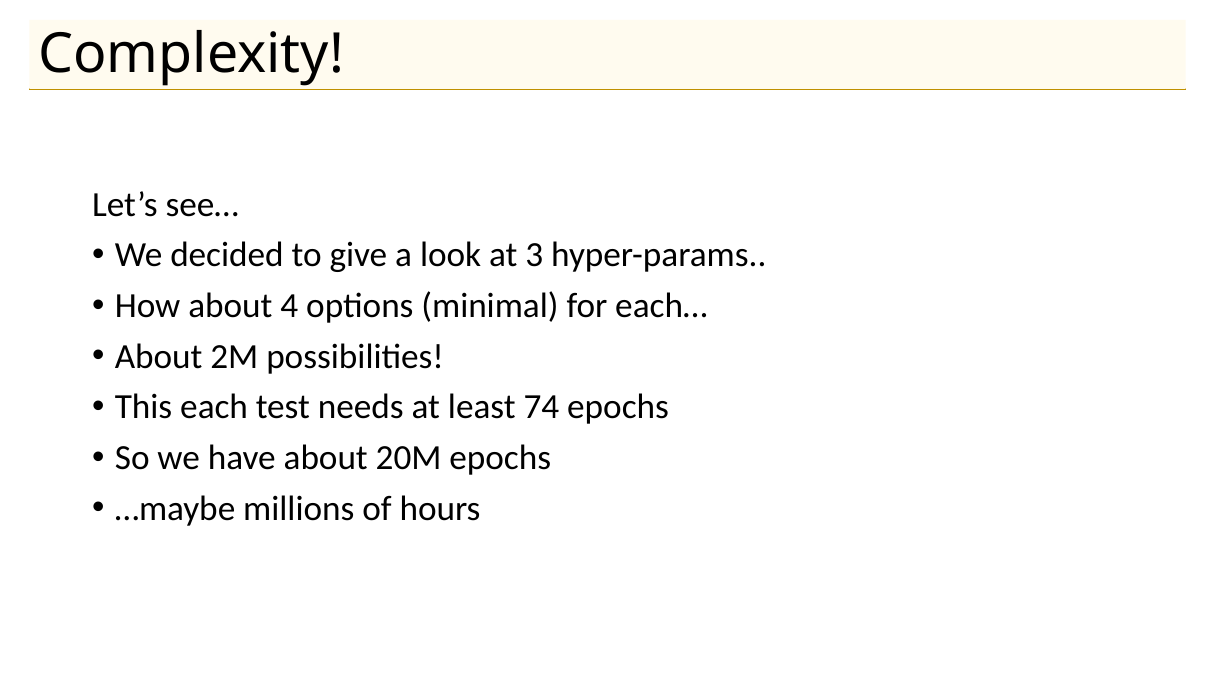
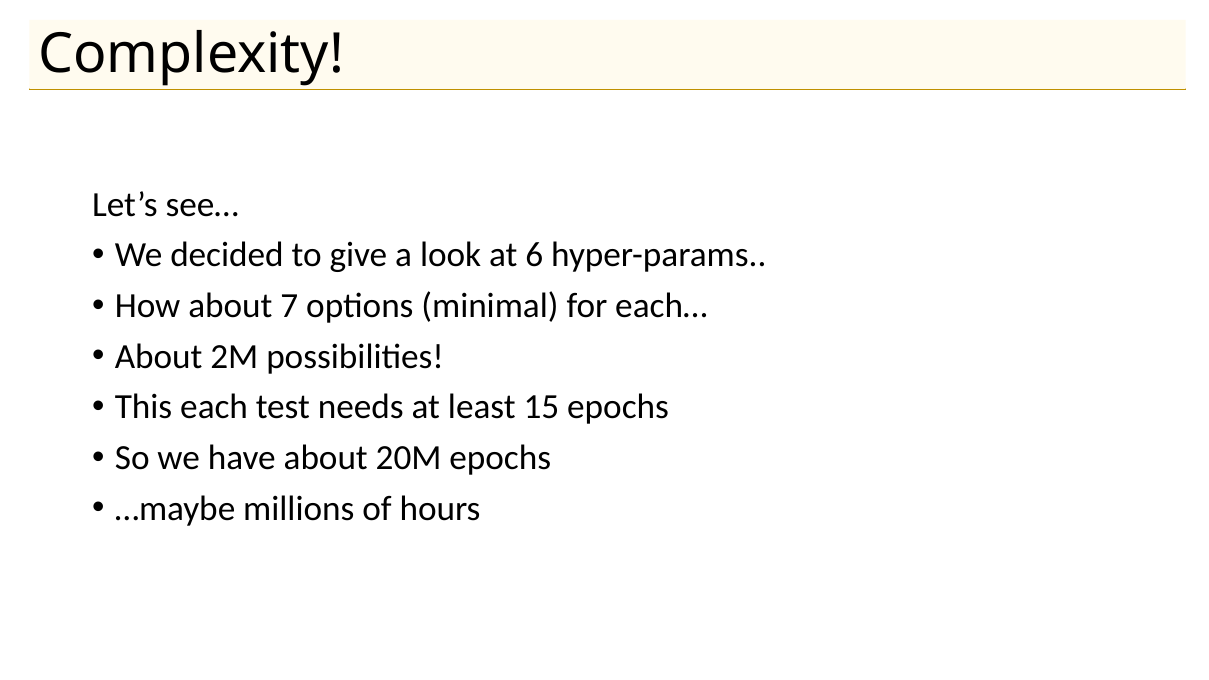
3: 3 -> 6
4: 4 -> 7
74: 74 -> 15
